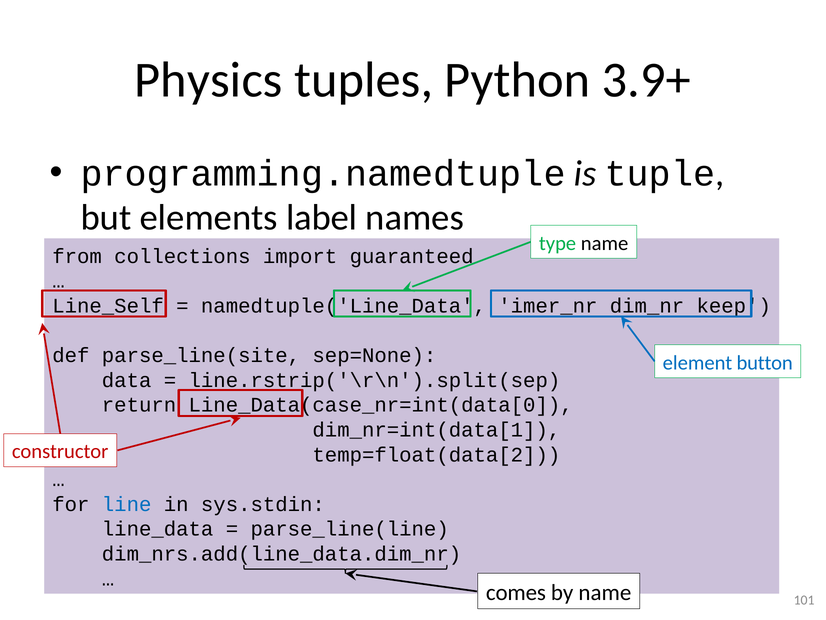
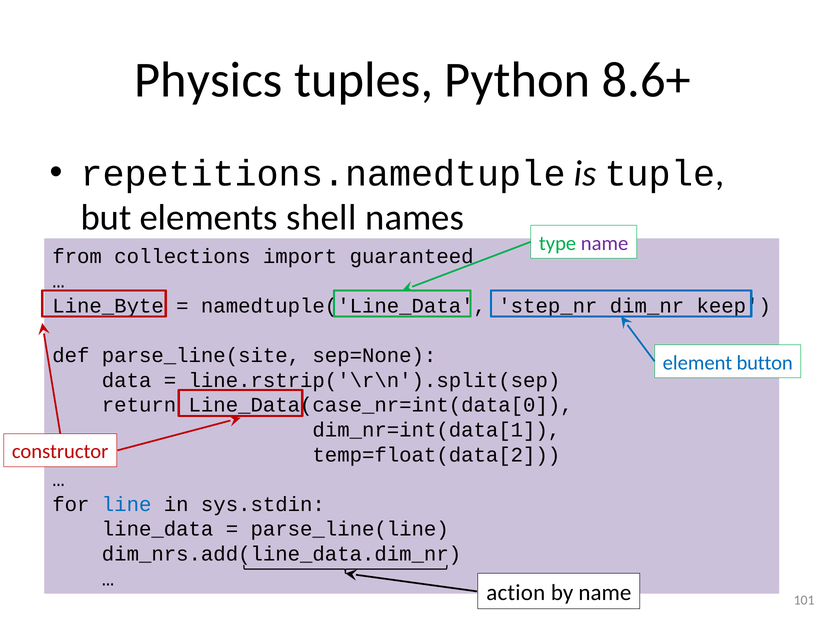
3.9+: 3.9+ -> 8.6+
programming.namedtuple: programming.namedtuple -> repetitions.namedtuple
label: label -> shell
name at (605, 243) colour: black -> purple
Line_Self: Line_Self -> Line_Byte
imer_nr: imer_nr -> step_nr
comes: comes -> action
